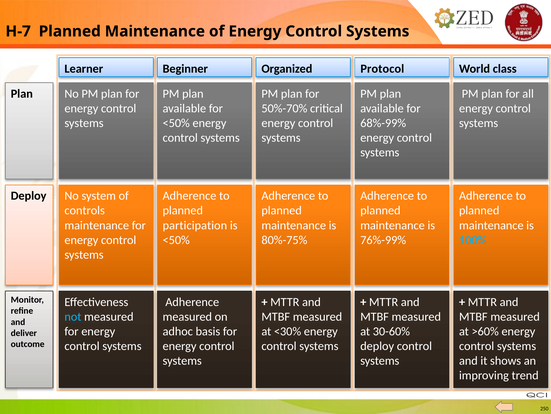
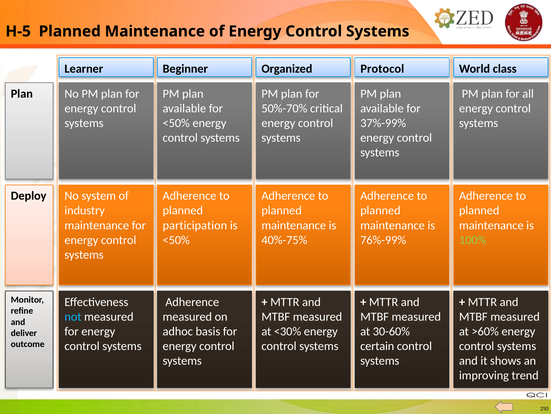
H-7: H-7 -> H-5
68%-99%: 68%-99% -> 37%-99%
controls: controls -> industry
80%-75%: 80%-75% -> 40%-75%
100% colour: light blue -> light green
deploy at (377, 345): deploy -> certain
